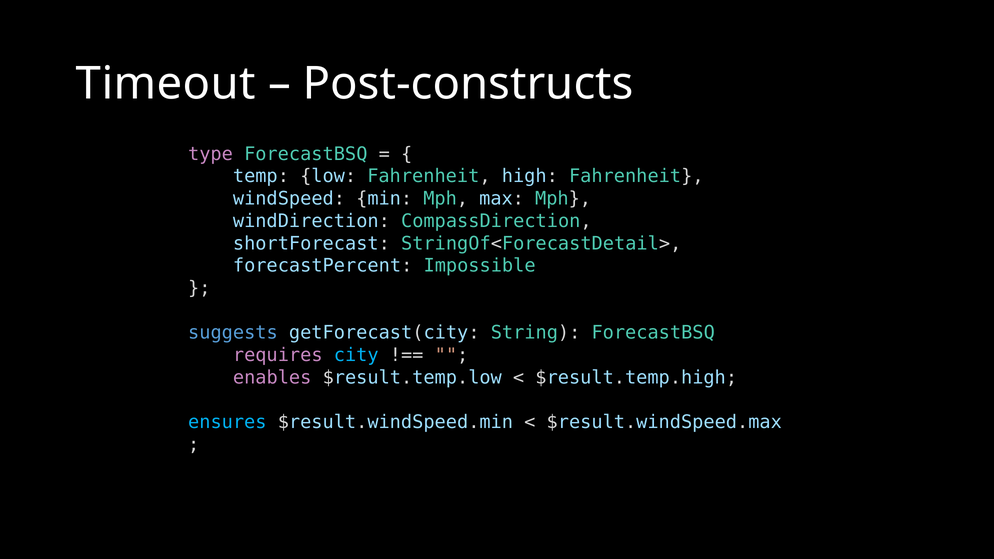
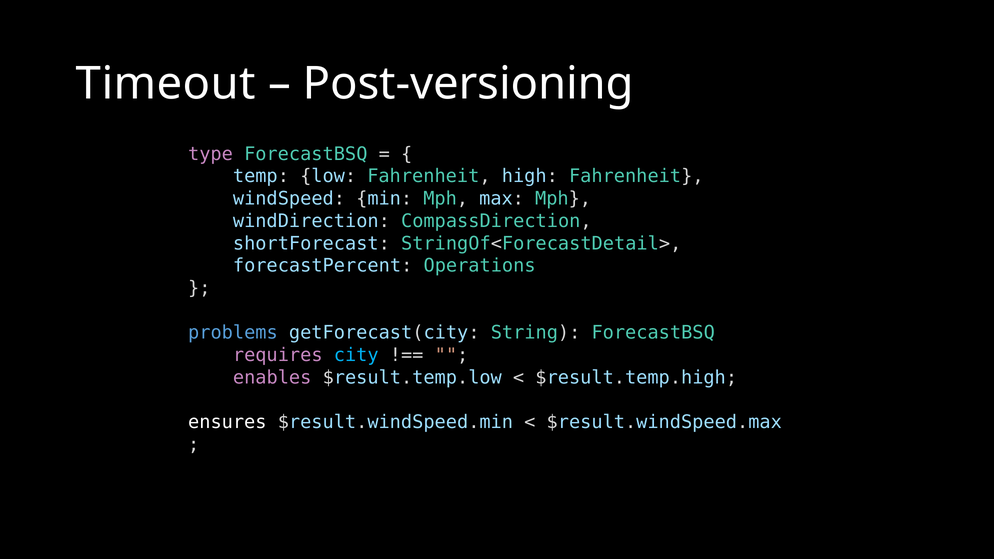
Post-constructs: Post-constructs -> Post-versioning
Impossible: Impossible -> Operations
suggests: suggests -> problems
ensures colour: light blue -> white
